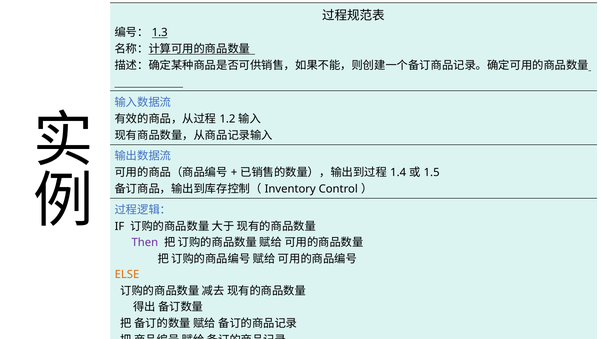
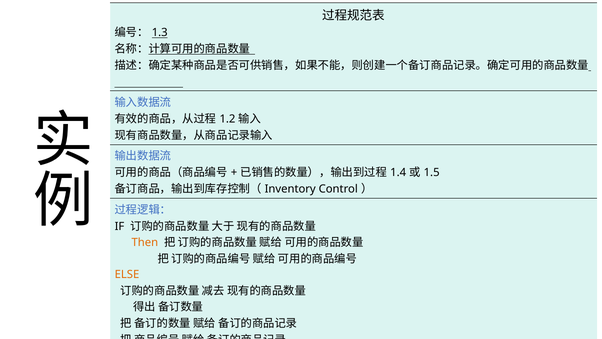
Then colour: purple -> orange
